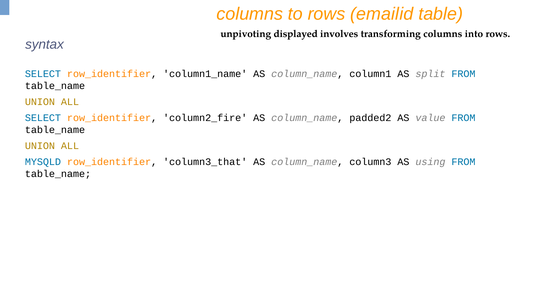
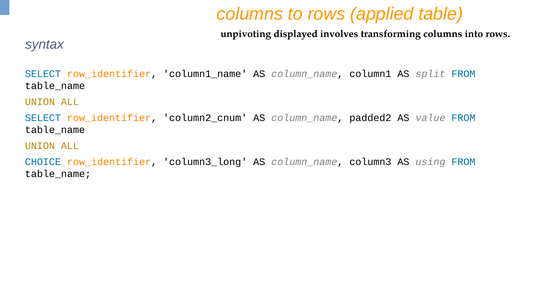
emailid: emailid -> applied
column2_fire: column2_fire -> column2_cnum
MYSQLD: MYSQLD -> CHOICE
column3_that: column3_that -> column3_long
